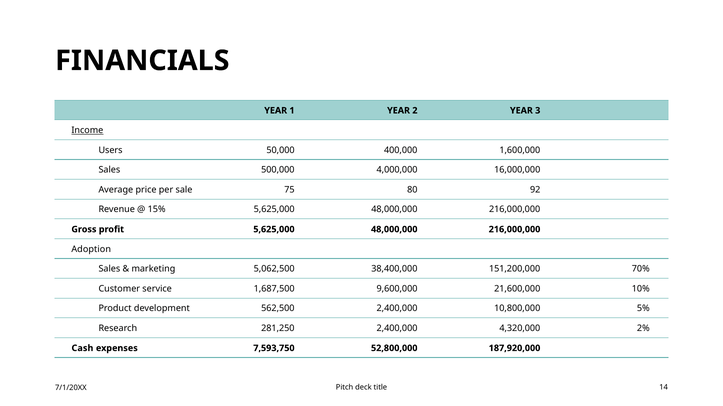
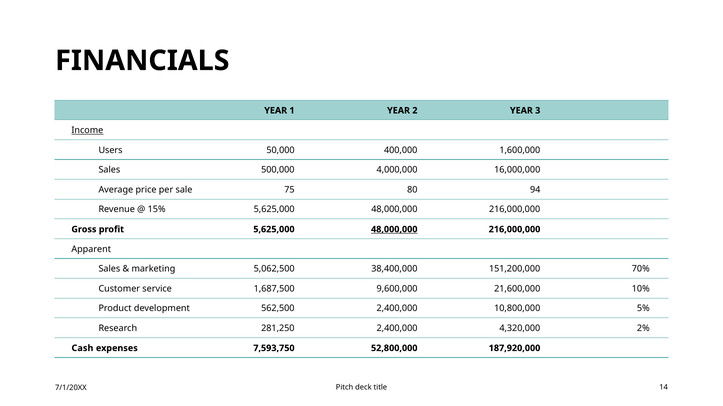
92: 92 -> 94
48,000,000 at (394, 230) underline: none -> present
Adoption: Adoption -> Apparent
